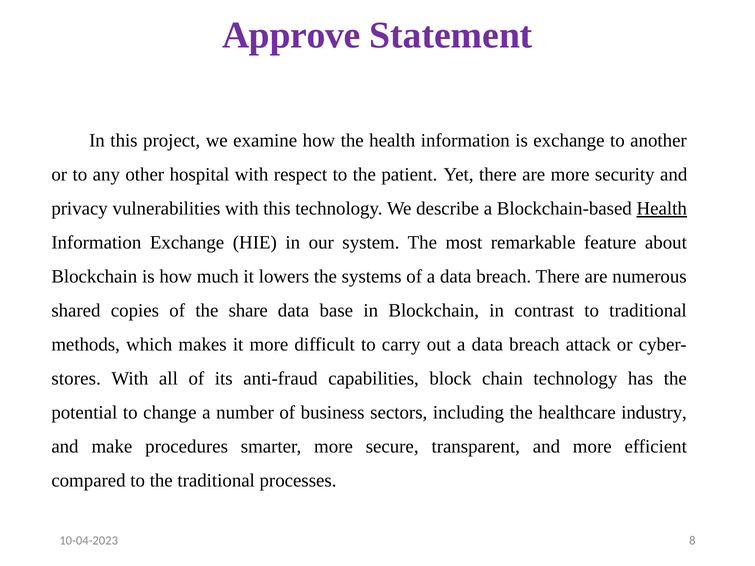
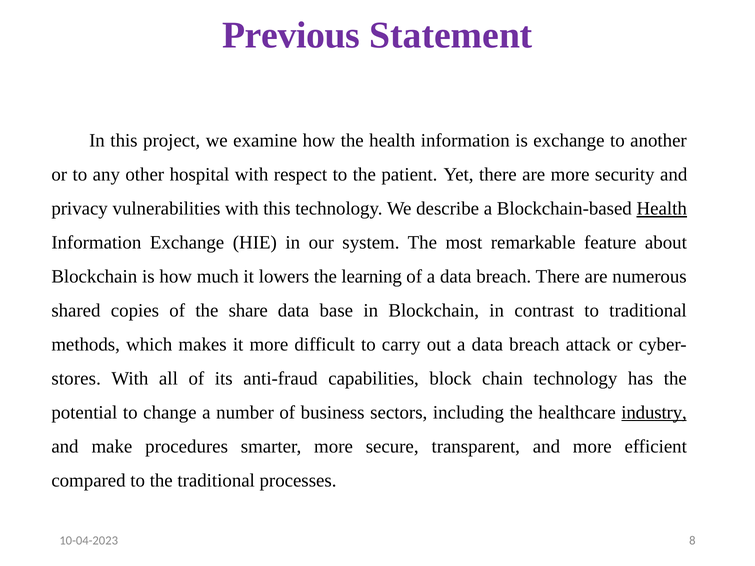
Approve: Approve -> Previous
systems: systems -> learning
industry underline: none -> present
